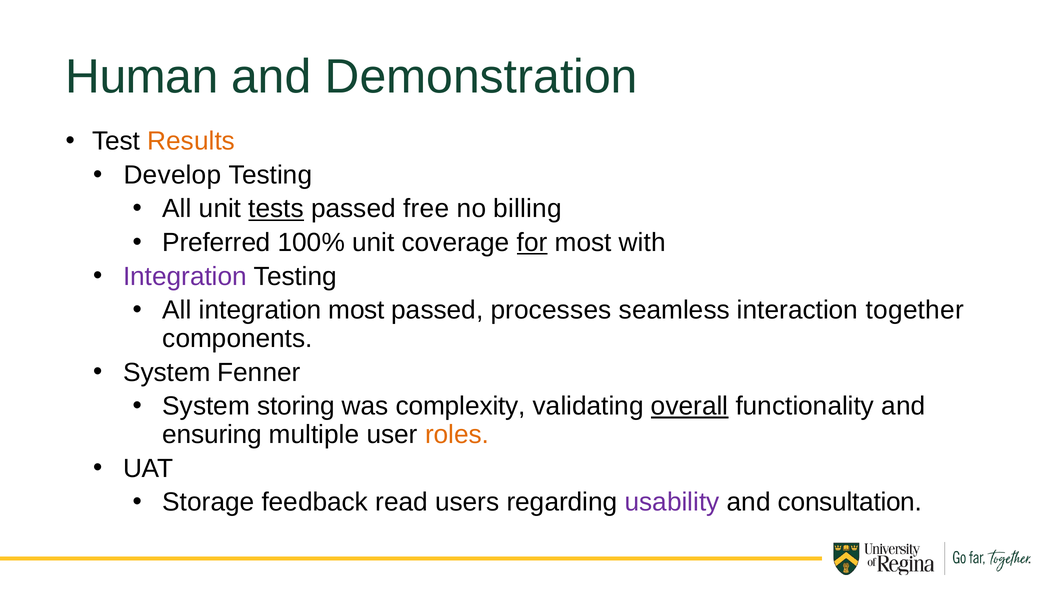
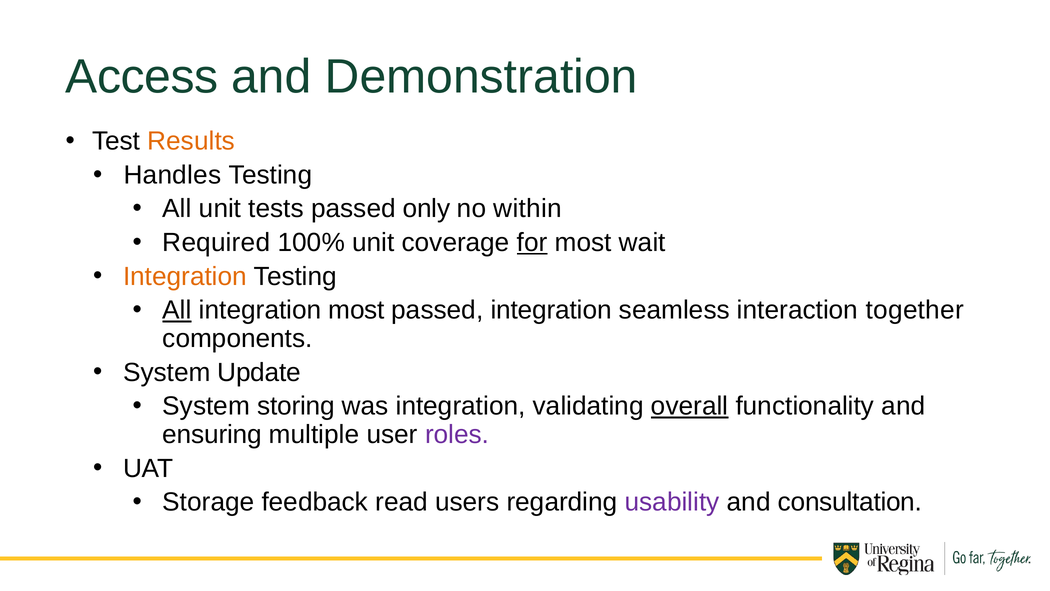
Human: Human -> Access
Develop: Develop -> Handles
tests underline: present -> none
free: free -> only
billing: billing -> within
Preferred: Preferred -> Required
with: with -> wait
Integration at (185, 276) colour: purple -> orange
All at (177, 310) underline: none -> present
passed processes: processes -> integration
Fenner: Fenner -> Update
was complexity: complexity -> integration
roles colour: orange -> purple
